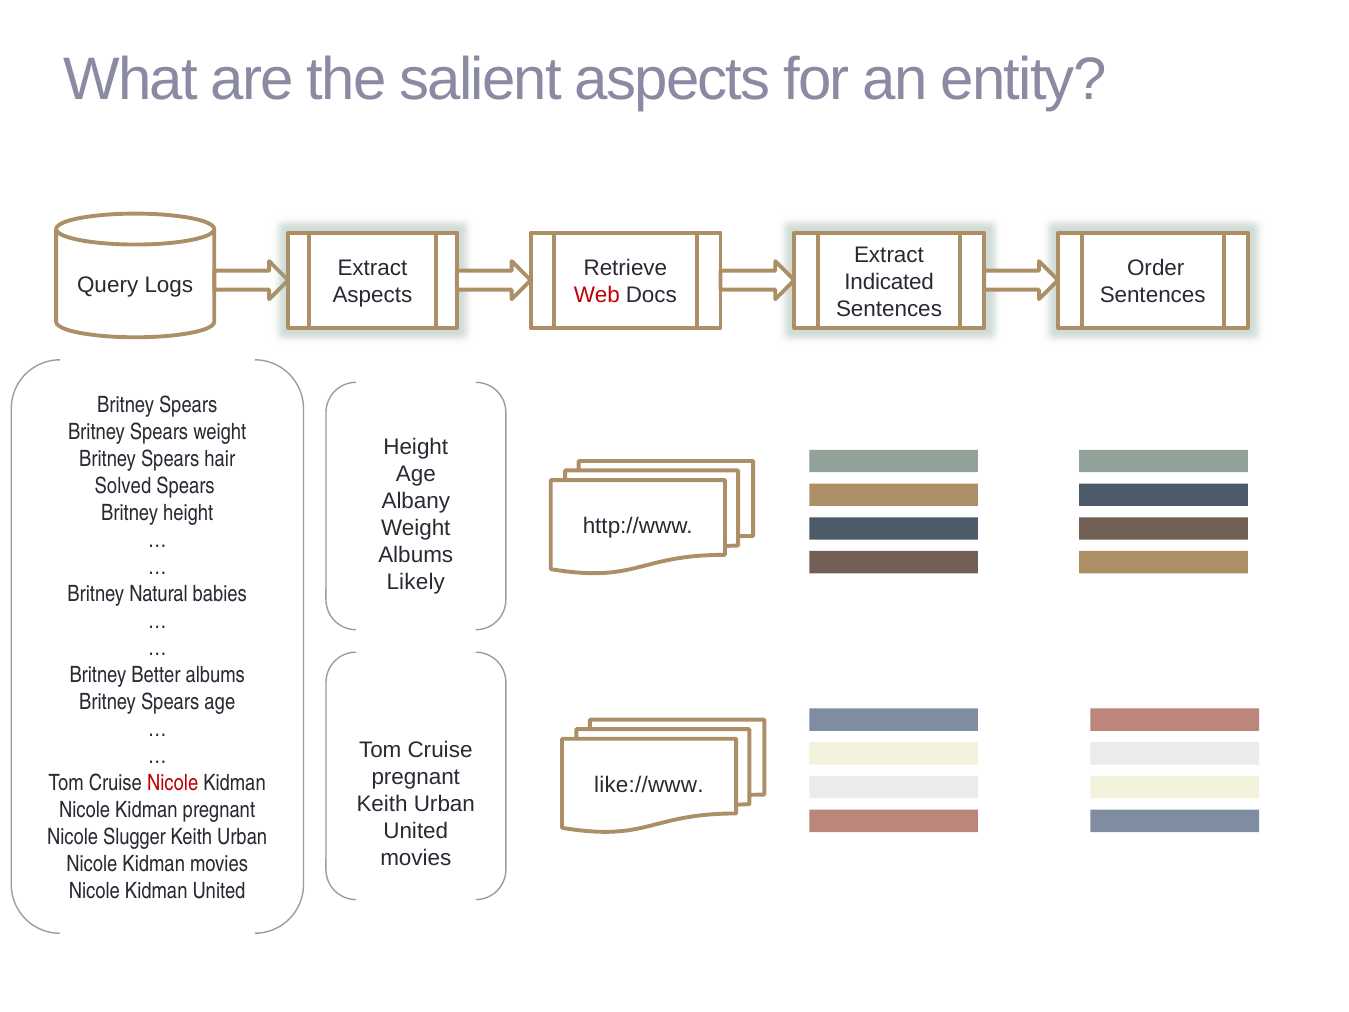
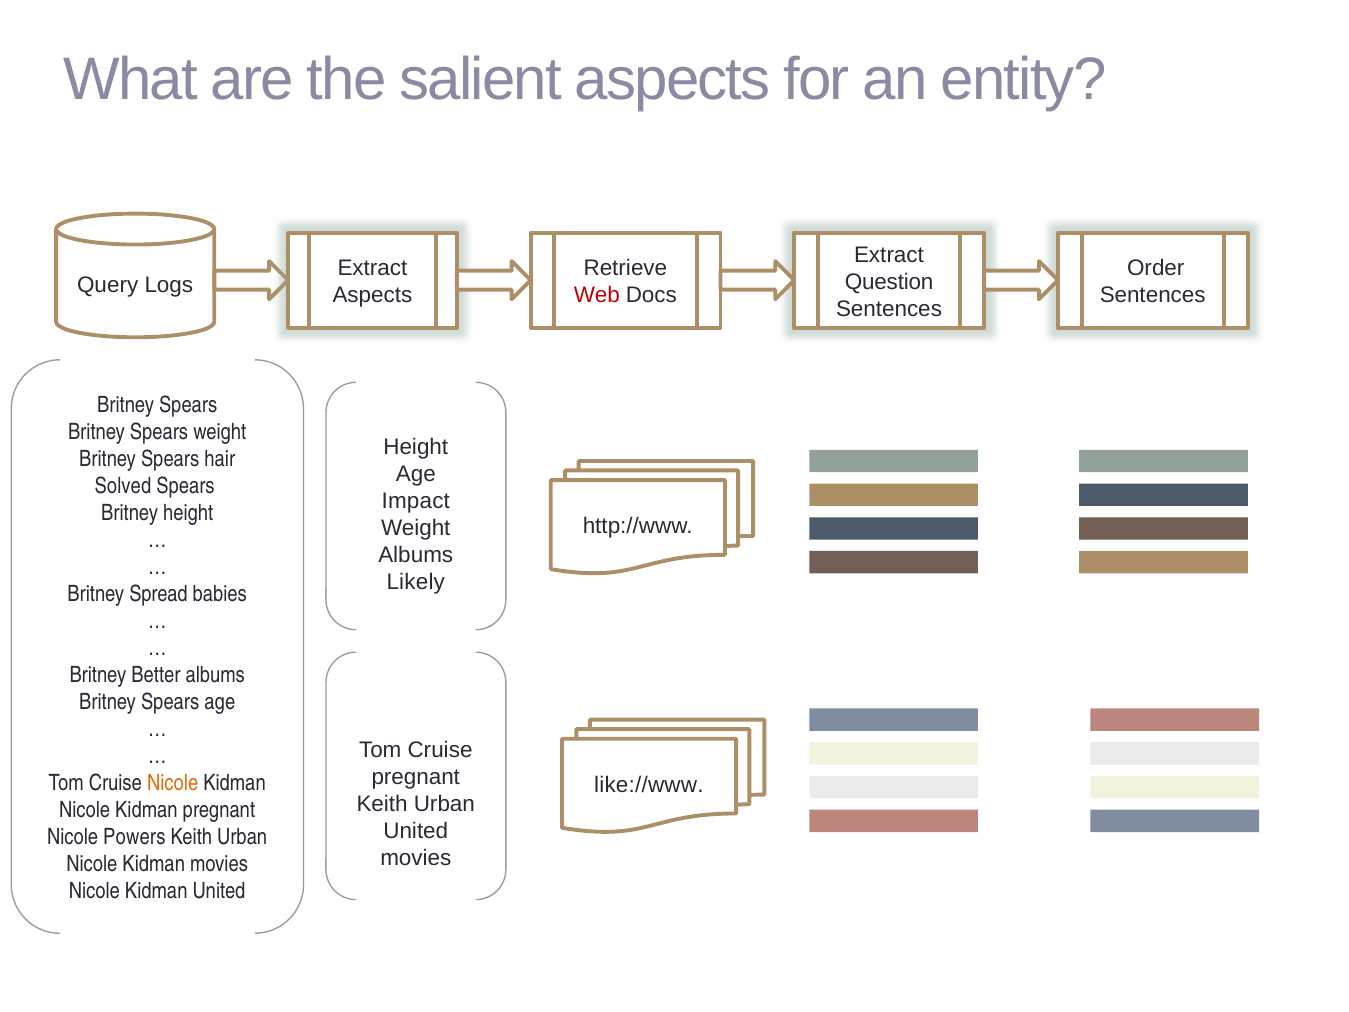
Indicated: Indicated -> Question
Albany: Albany -> Impact
Natural: Natural -> Spread
Nicole at (173, 783) colour: red -> orange
Slugger: Slugger -> Powers
